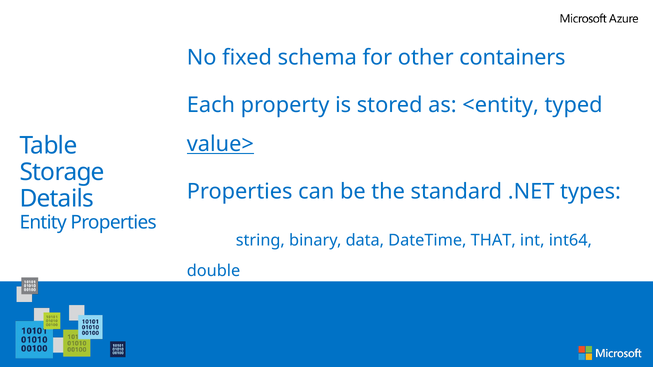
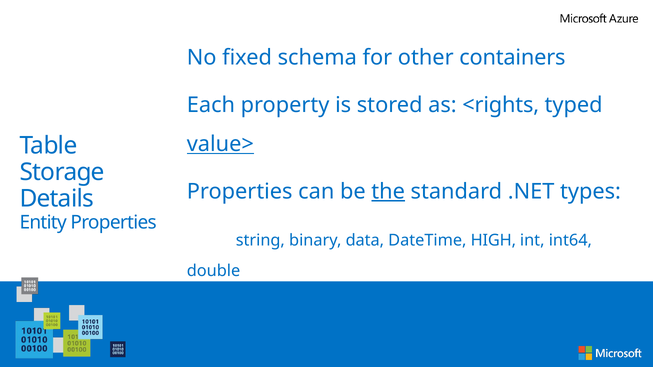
<entity: <entity -> <rights
the underline: none -> present
THAT: THAT -> HIGH
